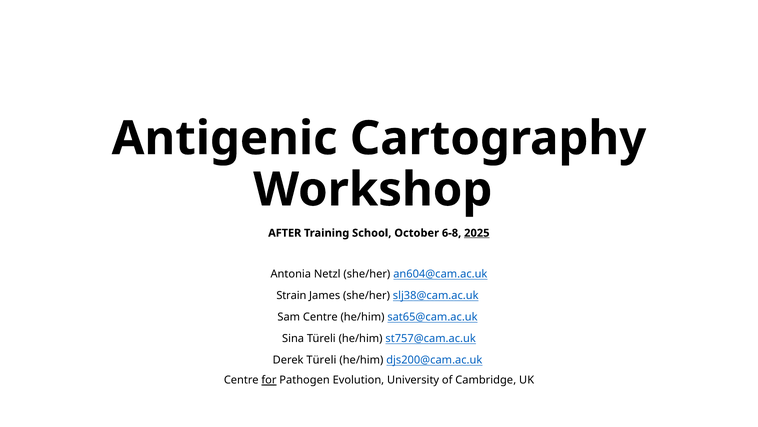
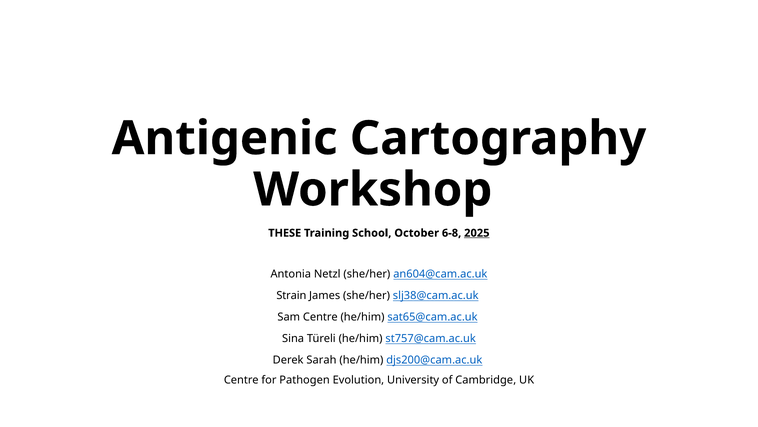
AFTER: AFTER -> THESE
Derek Türeli: Türeli -> Sarah
for underline: present -> none
